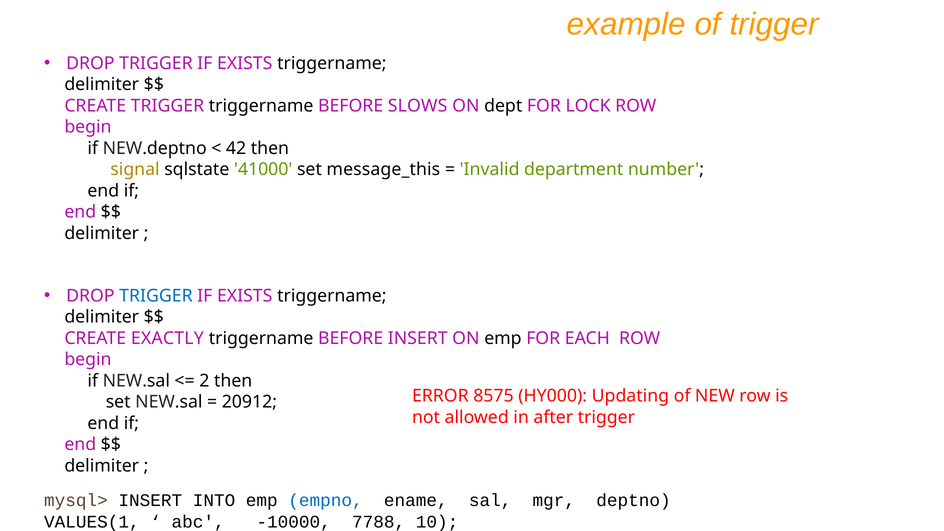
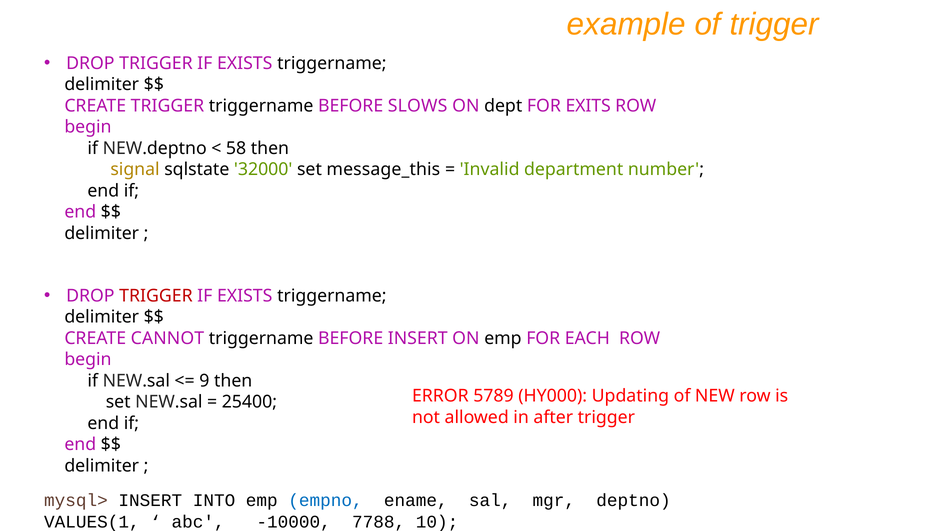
LOCK: LOCK -> EXITS
42: 42 -> 58
41000: 41000 -> 32000
TRIGGER at (156, 296) colour: blue -> red
EXACTLY: EXACTLY -> CANNOT
2: 2 -> 9
8575: 8575 -> 5789
20912: 20912 -> 25400
